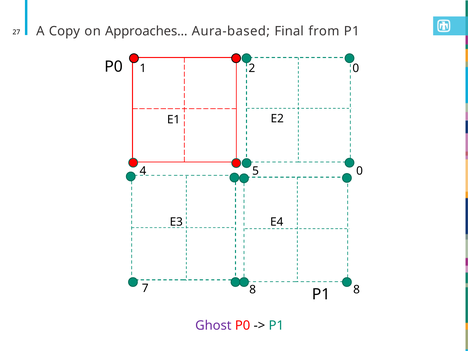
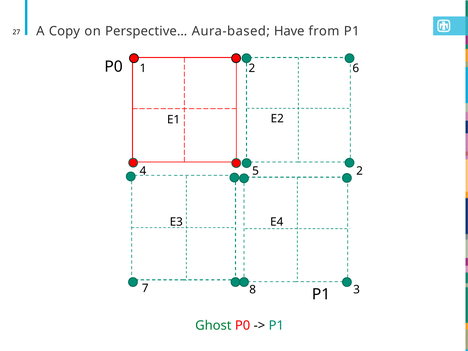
Approaches…: Approaches… -> Perspective…
Final: Final -> Have
2 0: 0 -> 6
5 0: 0 -> 2
8 8: 8 -> 3
Ghost colour: purple -> green
